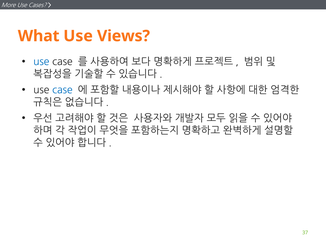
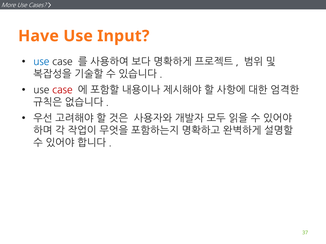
What: What -> Have
Views: Views -> Input
case at (62, 90) colour: blue -> red
